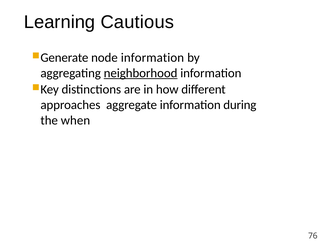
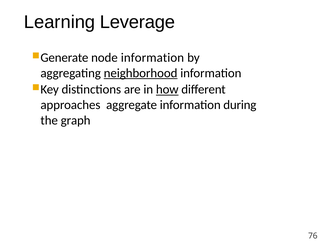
Cautious: Cautious -> Leverage
how underline: none -> present
when: when -> graph
